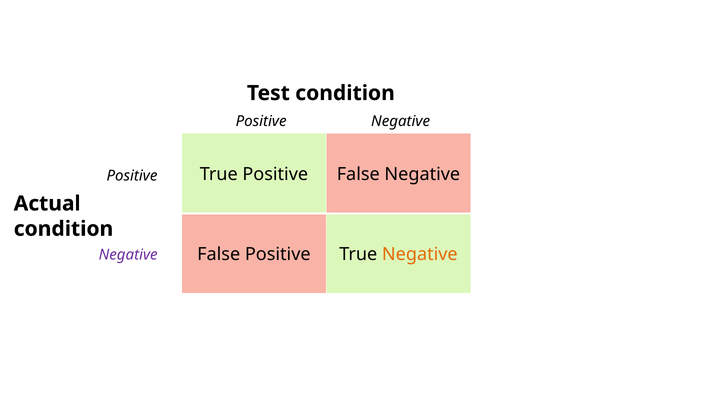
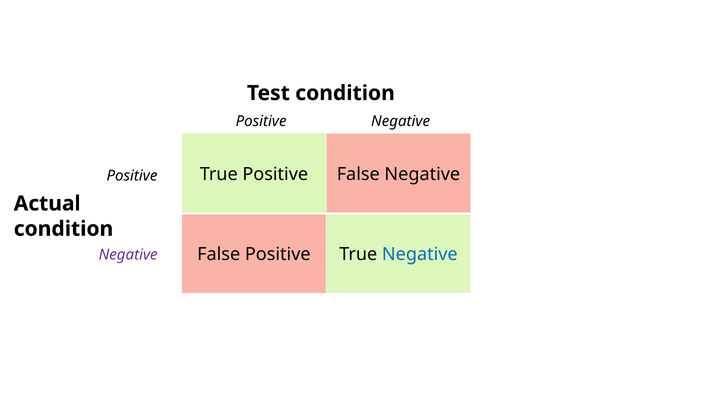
Negative at (420, 255) colour: orange -> blue
